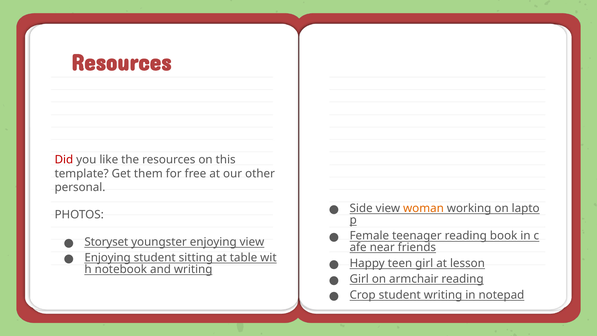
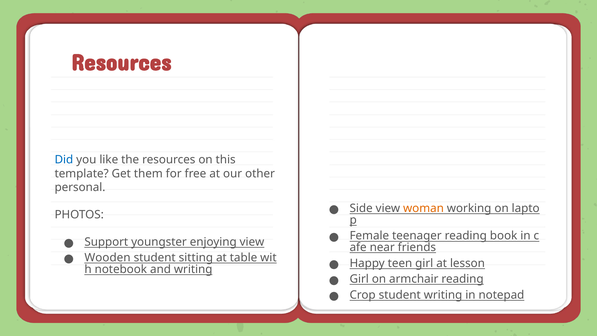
Did colour: red -> blue
Storyset: Storyset -> Support
Enjoying at (108, 258): Enjoying -> Wooden
